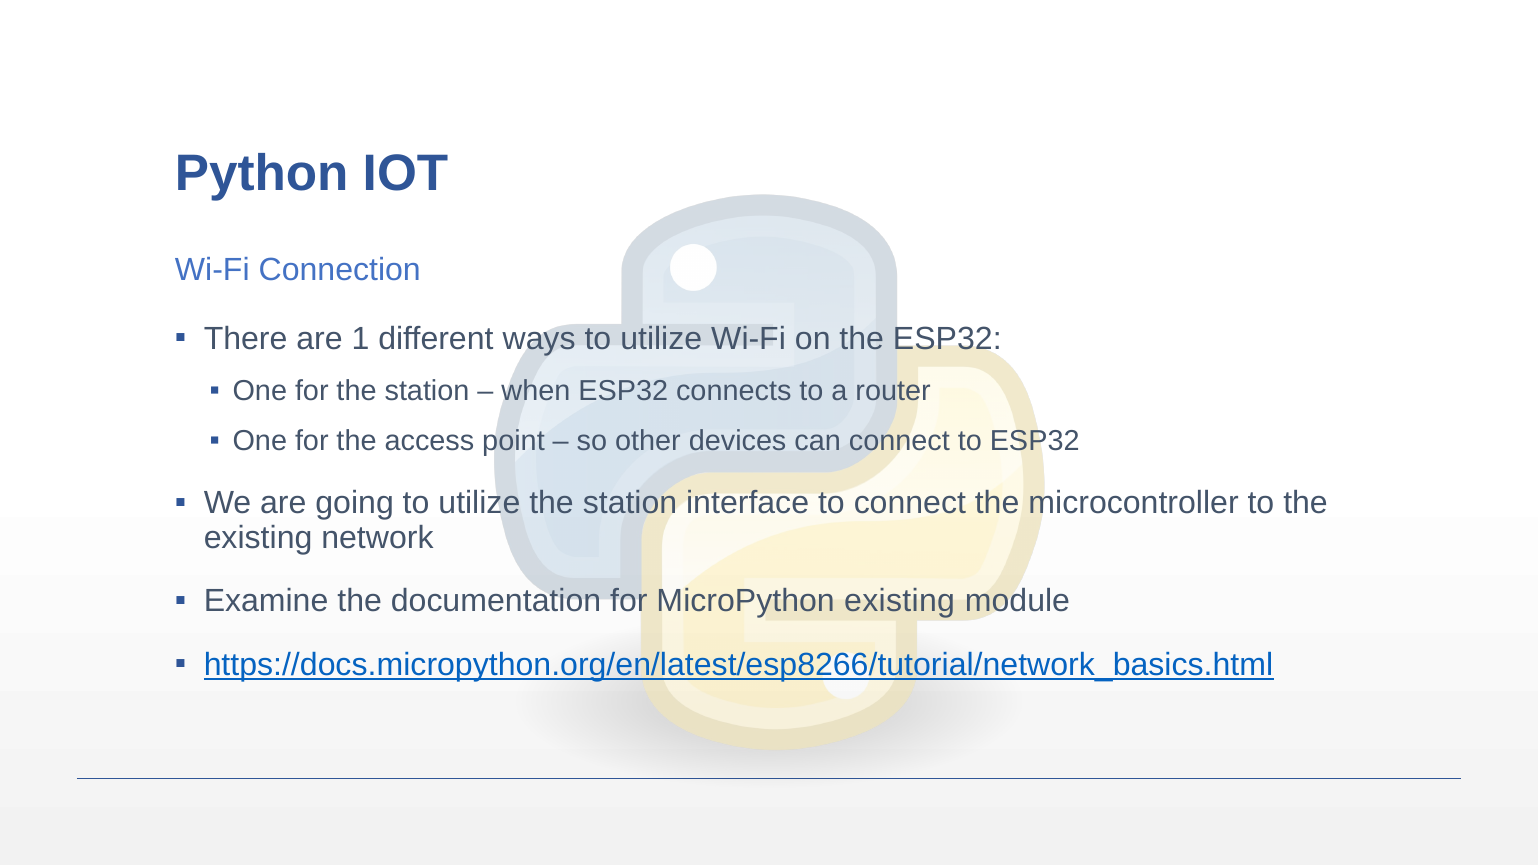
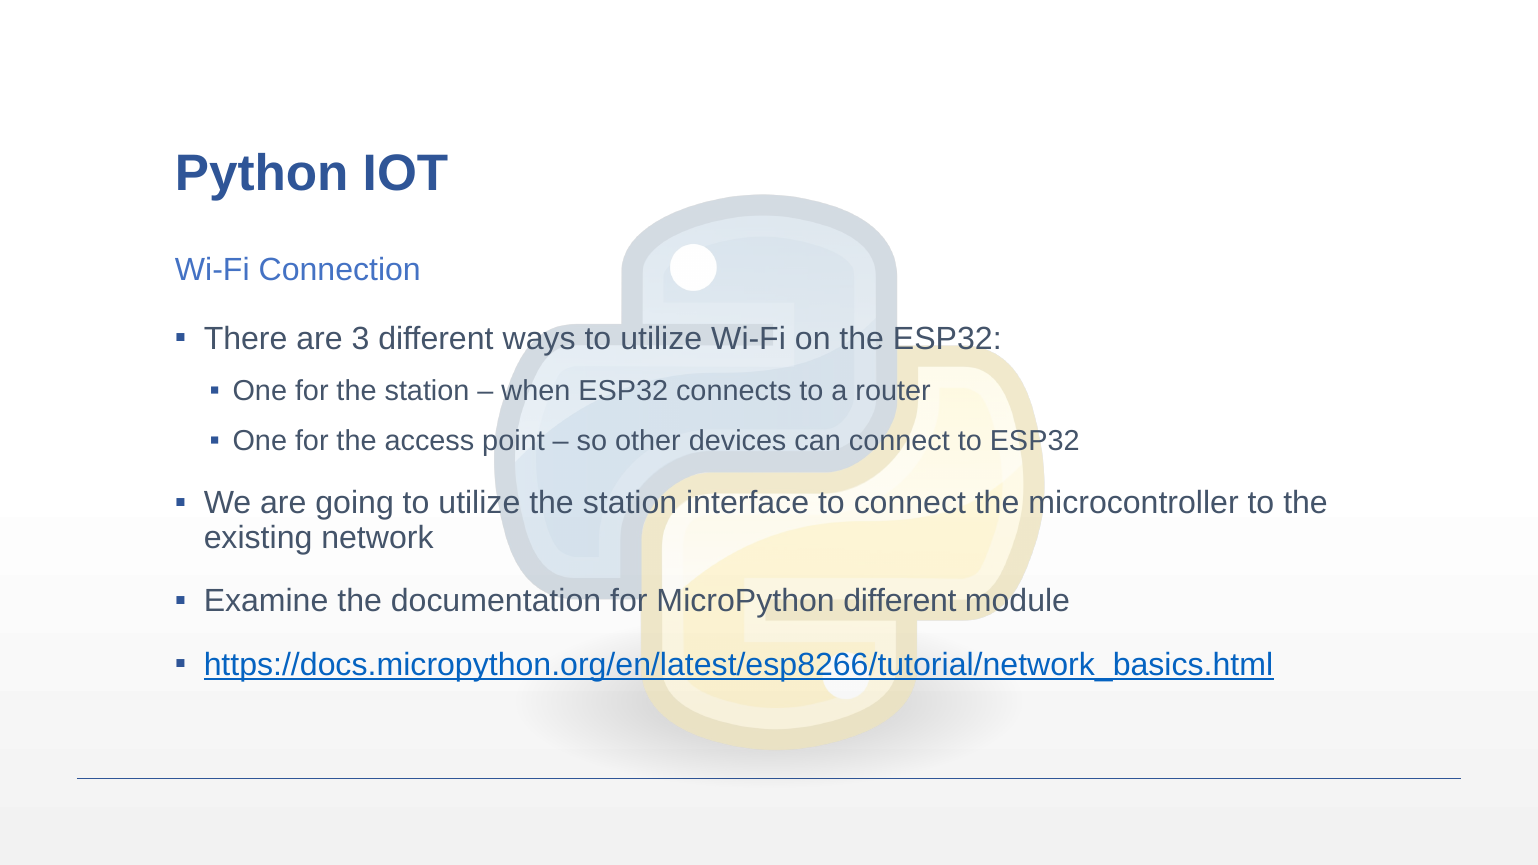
1: 1 -> 3
MicroPython existing: existing -> different
